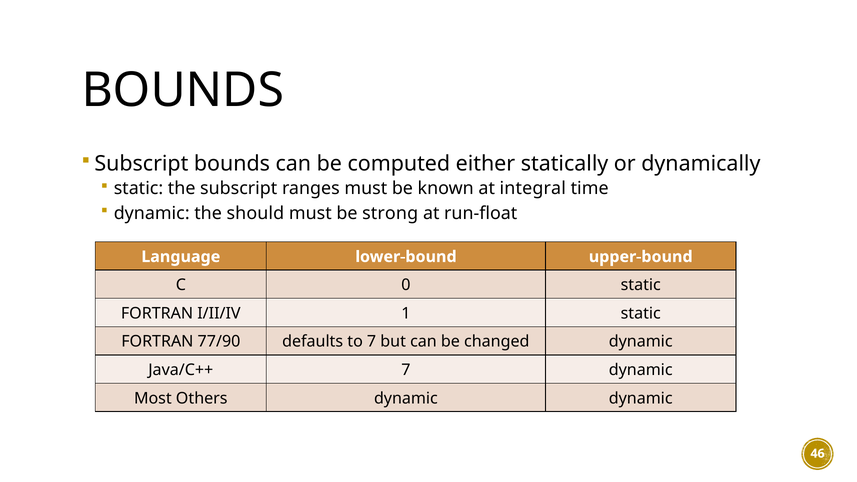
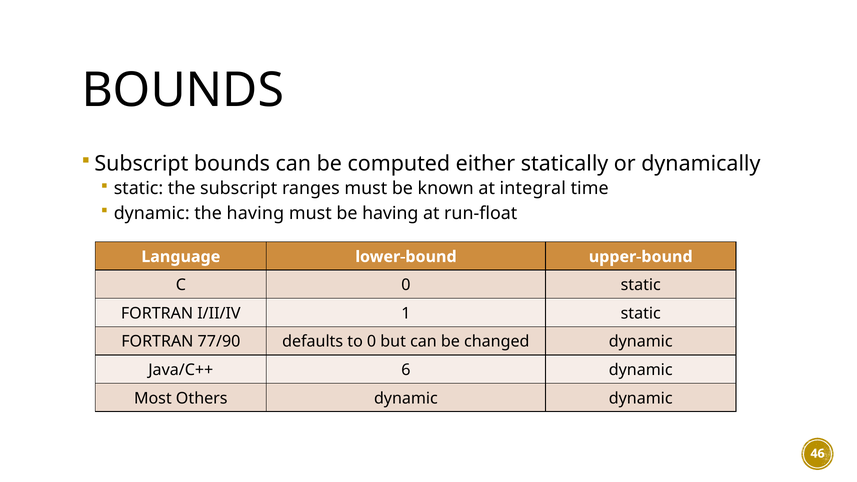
the should: should -> having
be strong: strong -> having
to 7: 7 -> 0
Java/C++ 7: 7 -> 6
